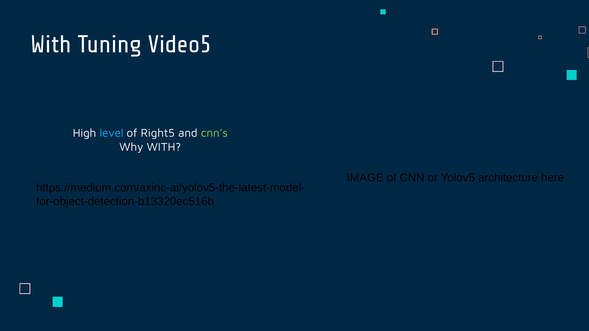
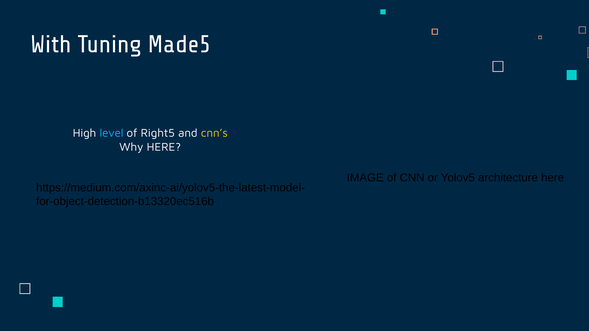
Video5: Video5 -> Made5
cnn’s colour: light green -> yellow
Why WITH: WITH -> HERE
